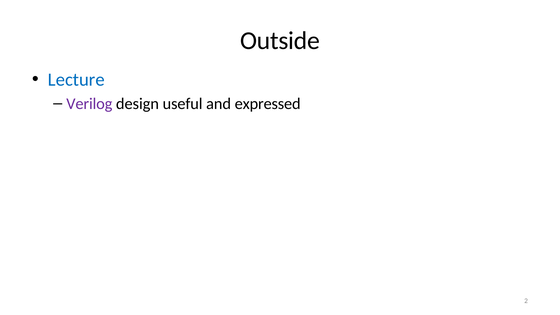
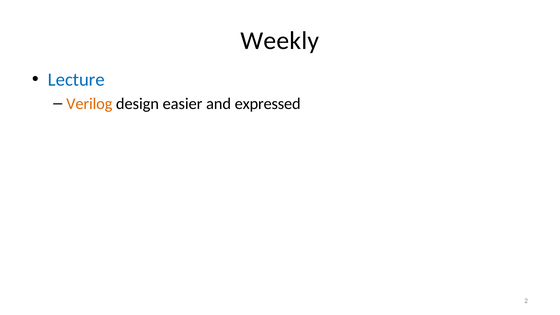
Outside: Outside -> Weekly
Verilog colour: purple -> orange
useful: useful -> easier
